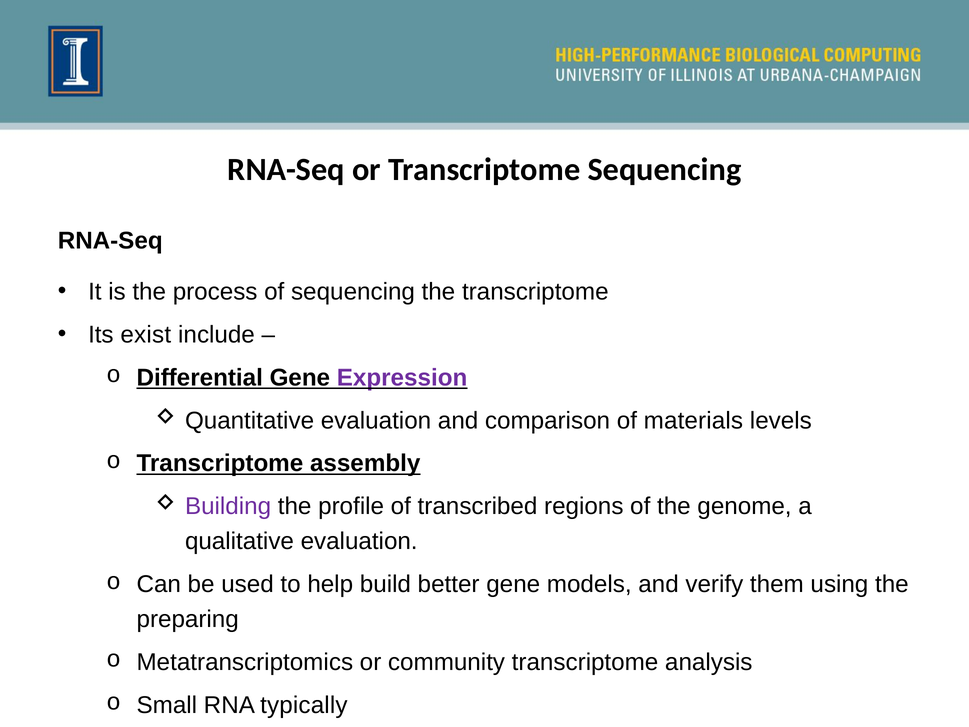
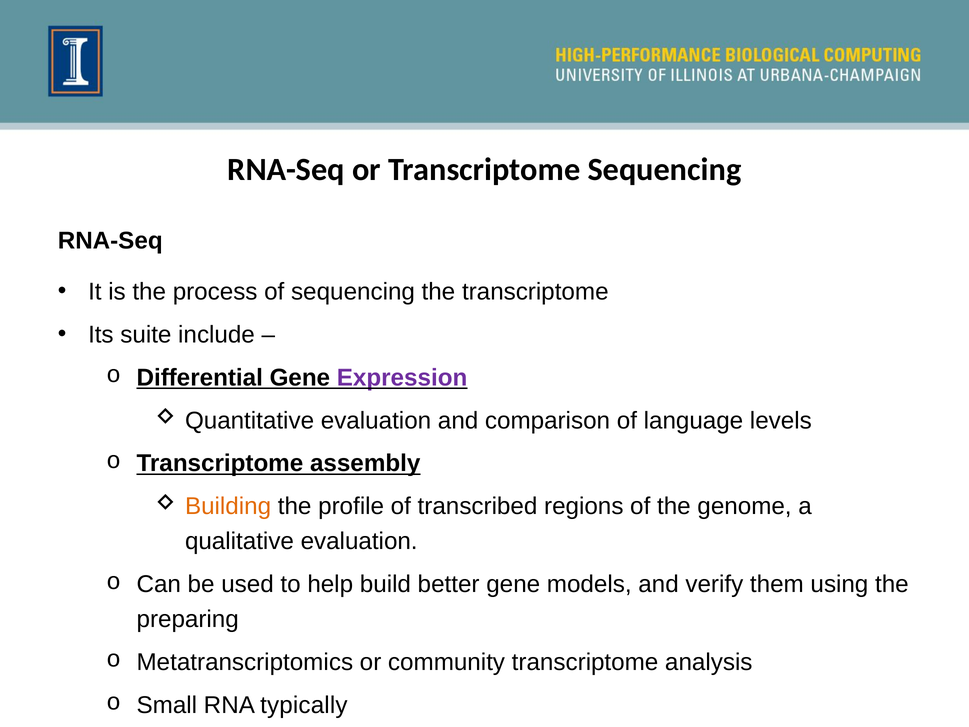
exist: exist -> suite
materials: materials -> language
Building colour: purple -> orange
